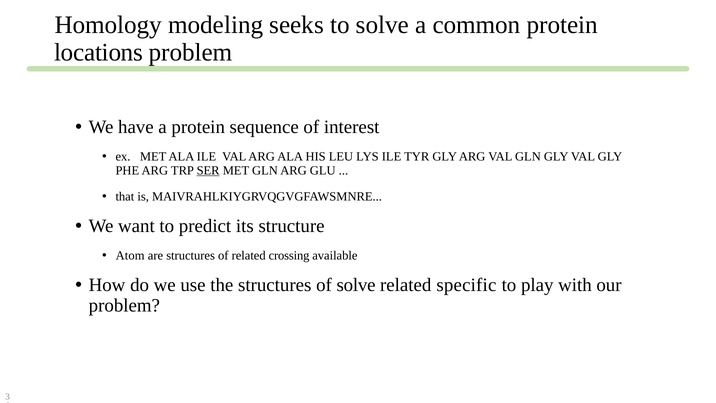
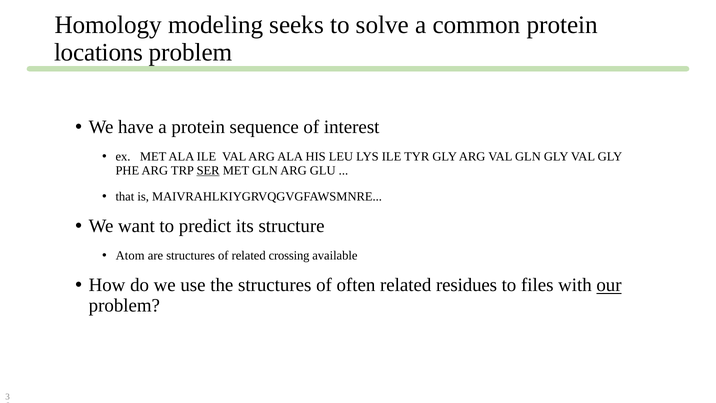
of solve: solve -> often
specific: specific -> residues
play: play -> files
our underline: none -> present
